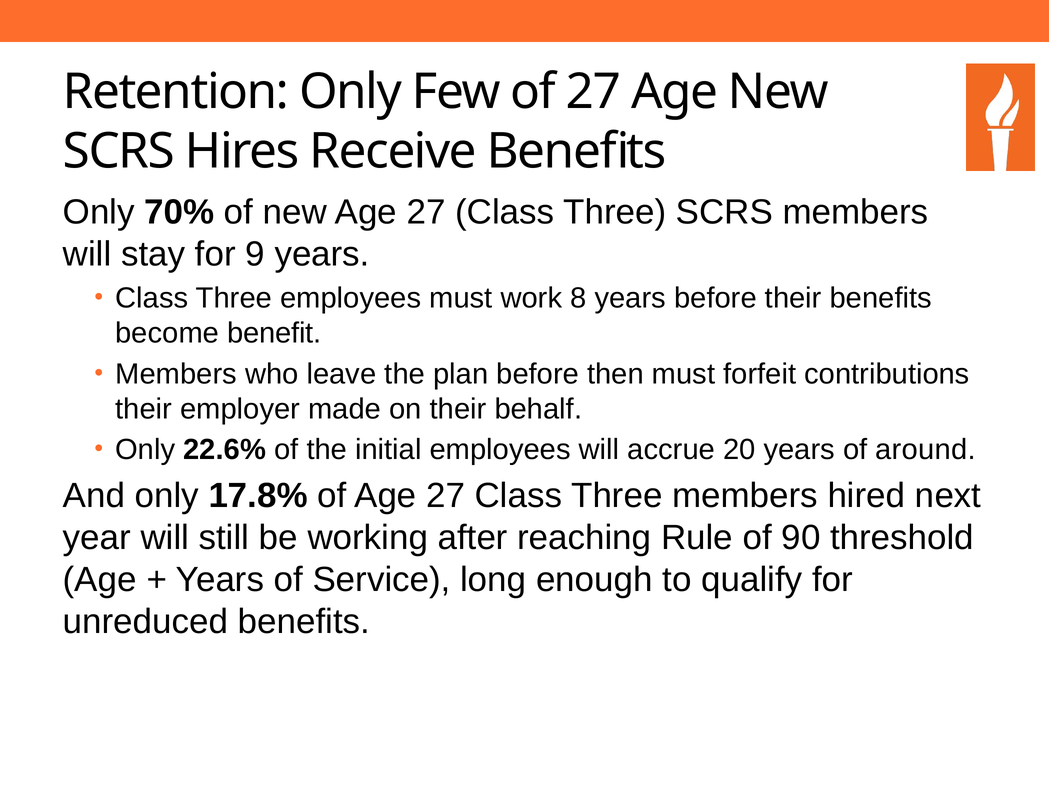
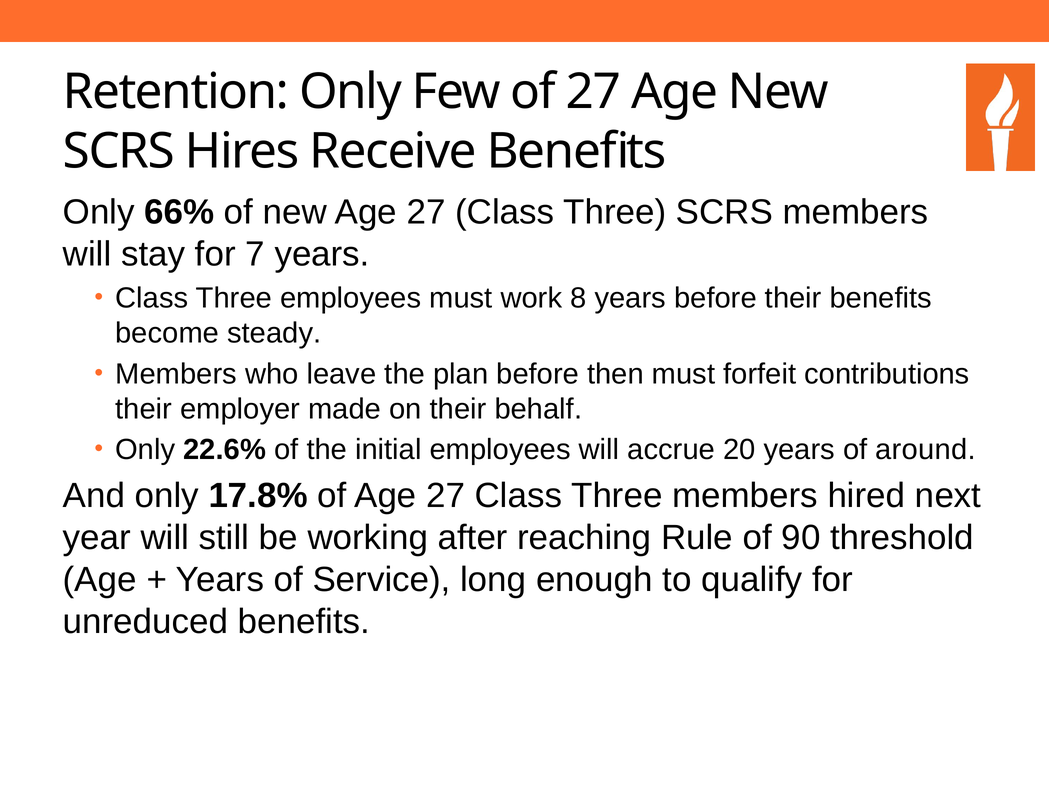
70%: 70% -> 66%
9: 9 -> 7
benefit: benefit -> steady
